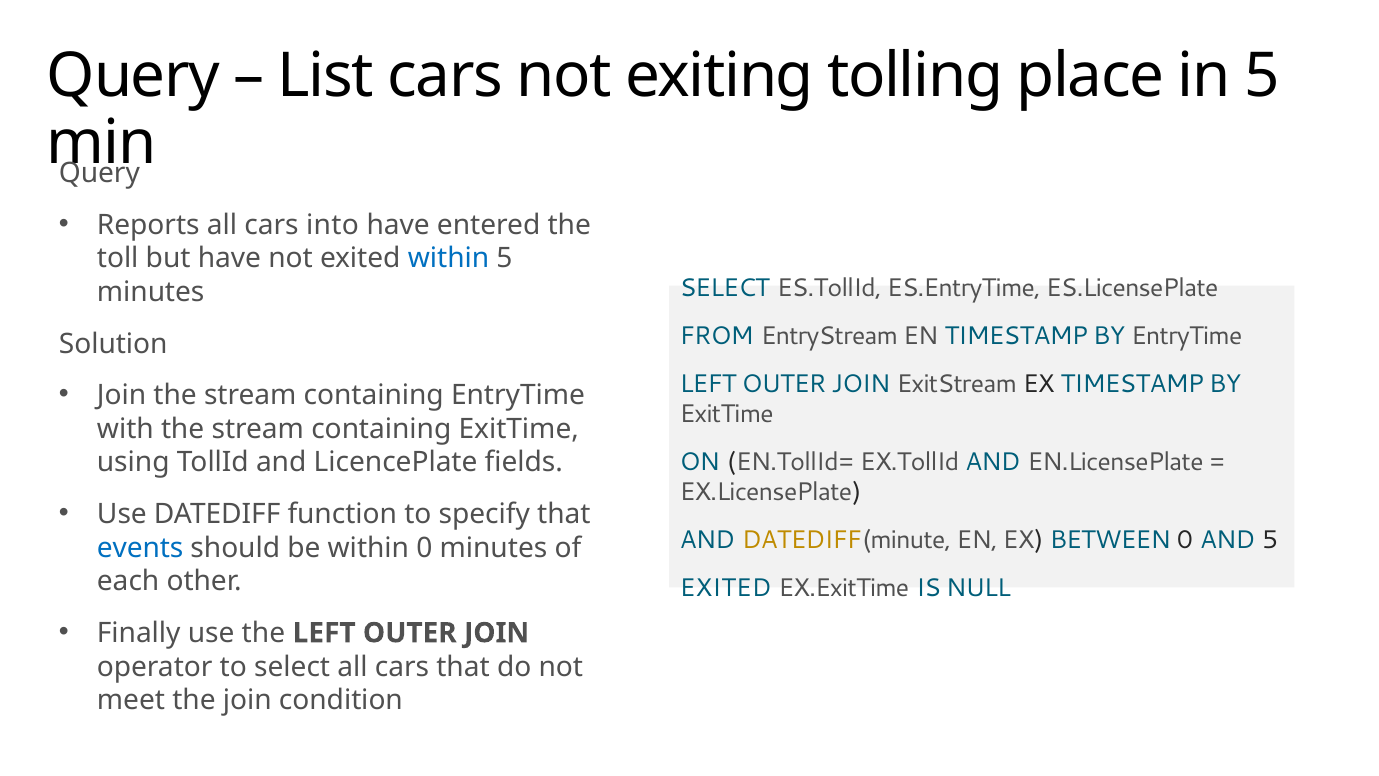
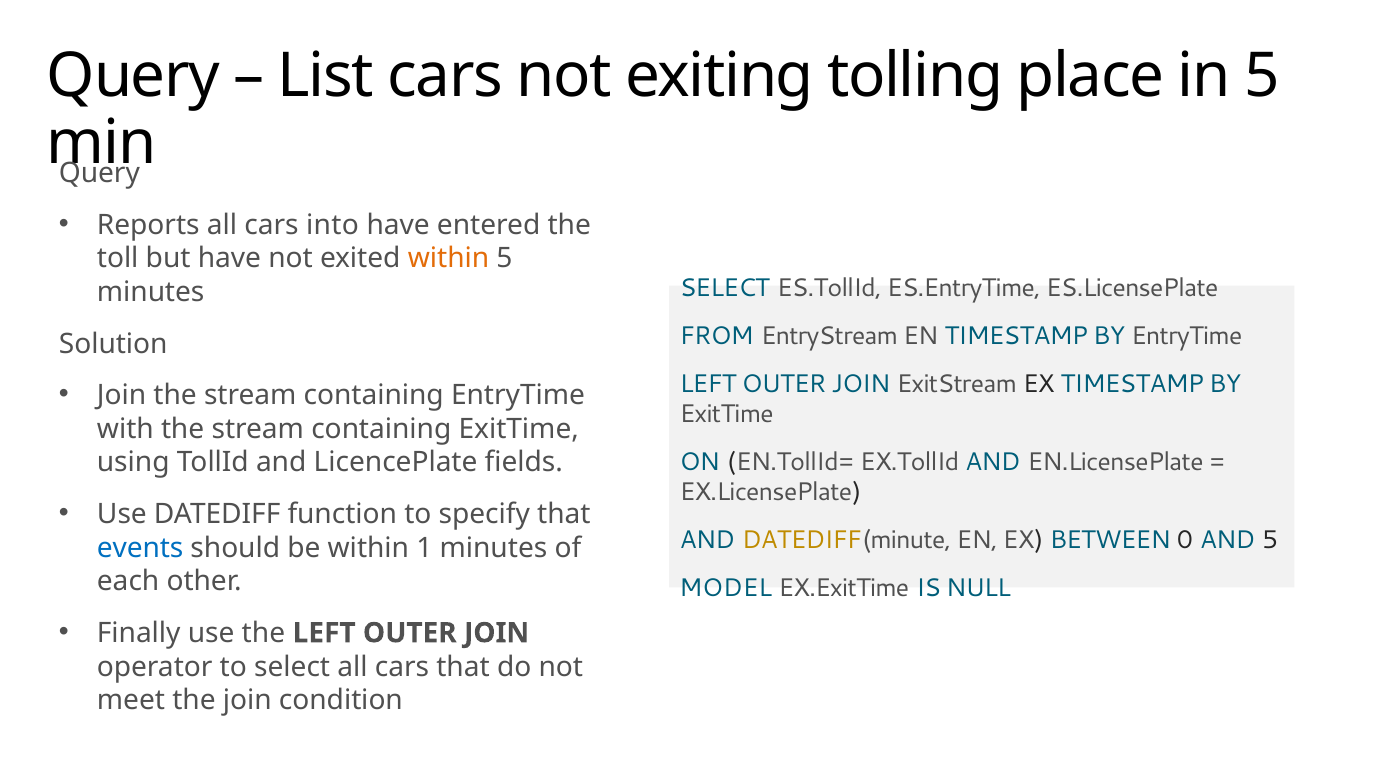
within at (449, 259) colour: blue -> orange
within 0: 0 -> 1
EXITED at (726, 588): EXITED -> MODEL
